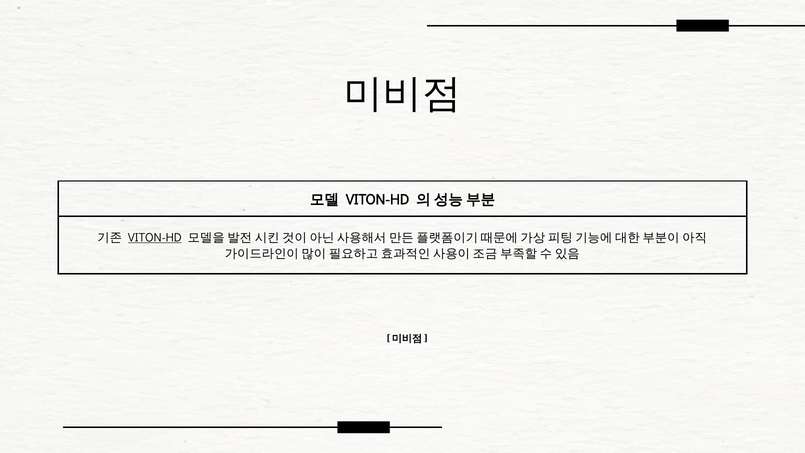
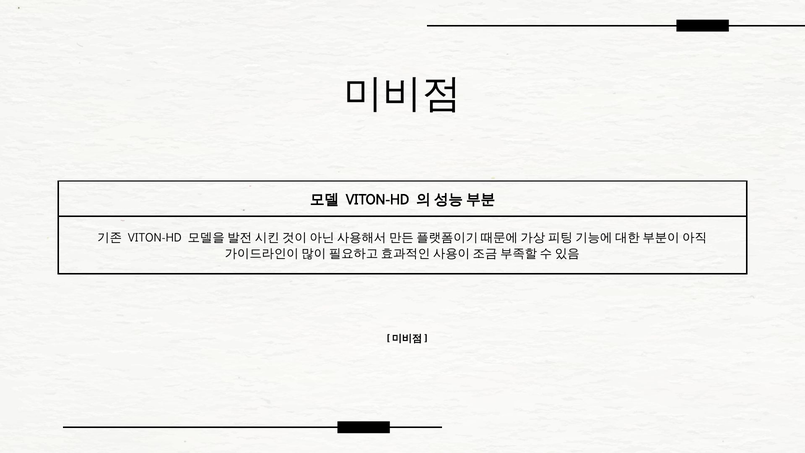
VITON-HD at (155, 237) underline: present -> none
